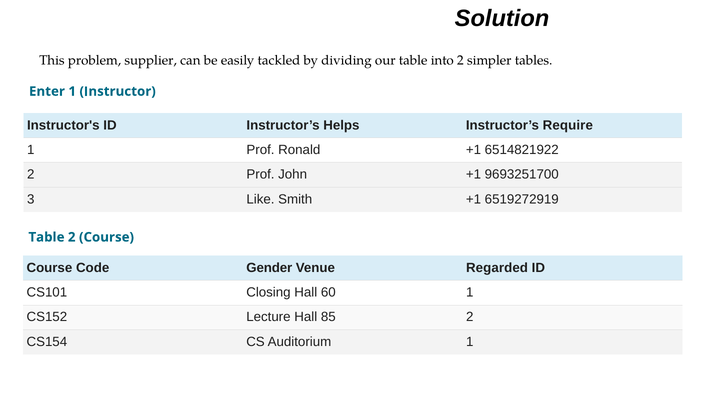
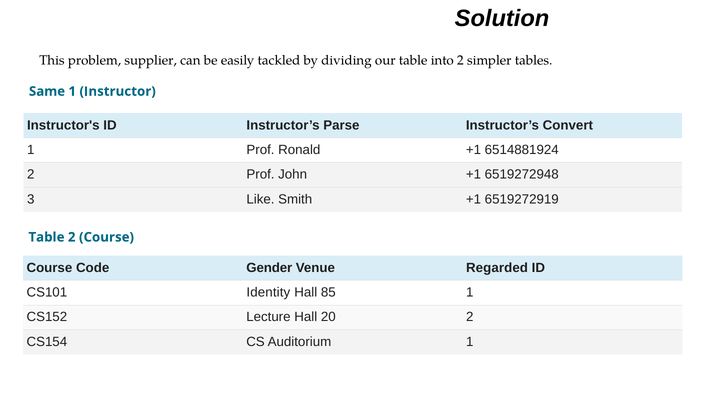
Enter: Enter -> Same
Helps: Helps -> Parse
Require: Require -> Convert
6514821922: 6514821922 -> 6514881924
9693251700: 9693251700 -> 6519272948
Closing: Closing -> Identity
60: 60 -> 85
85: 85 -> 20
